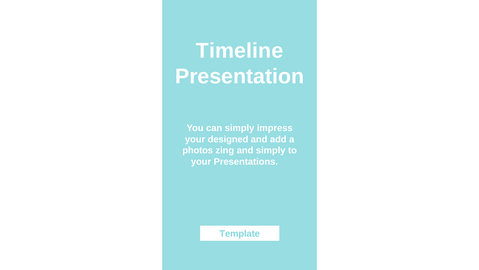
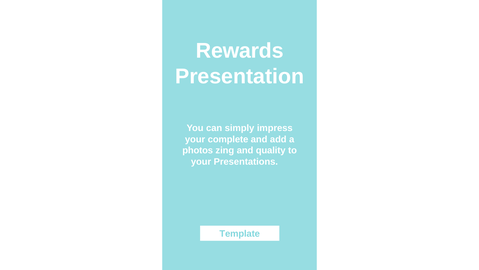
Timeline: Timeline -> Rewards
designed: designed -> complete
and simply: simply -> quality
